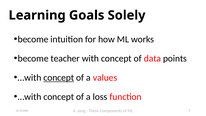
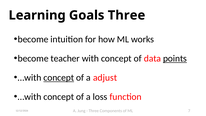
Goals Solely: Solely -> Three
points underline: none -> present
values: values -> adjust
